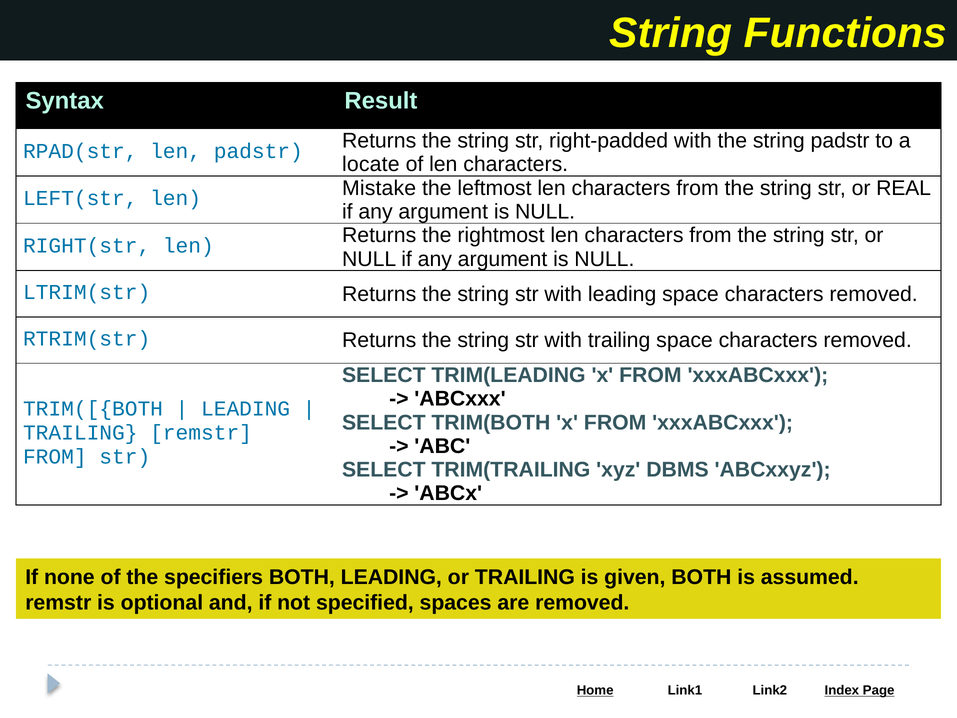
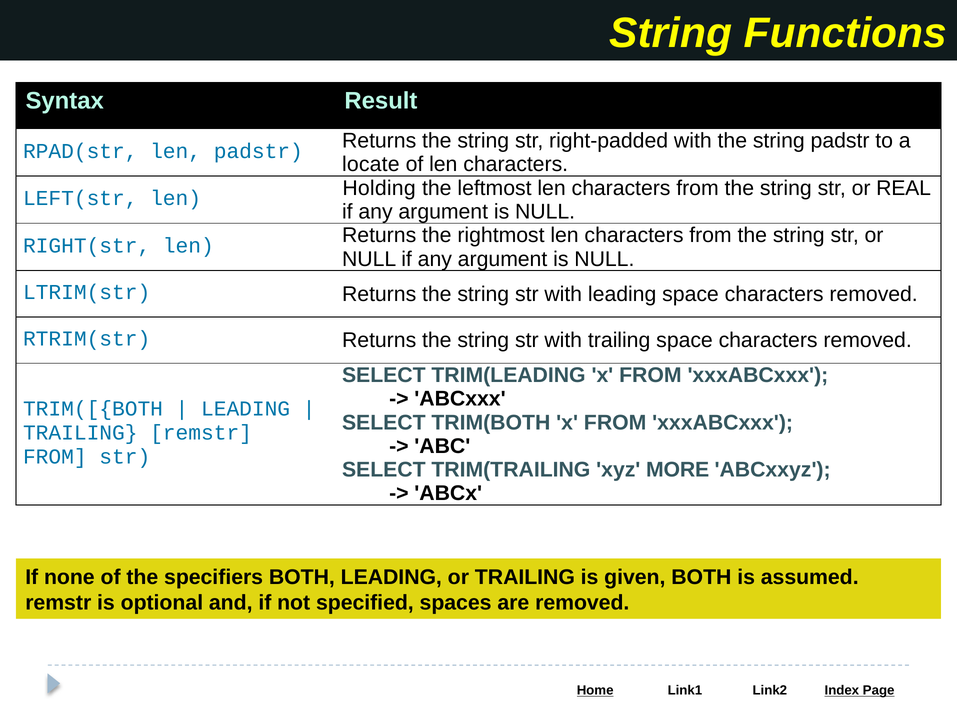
Mistake: Mistake -> Holding
DBMS: DBMS -> MORE
